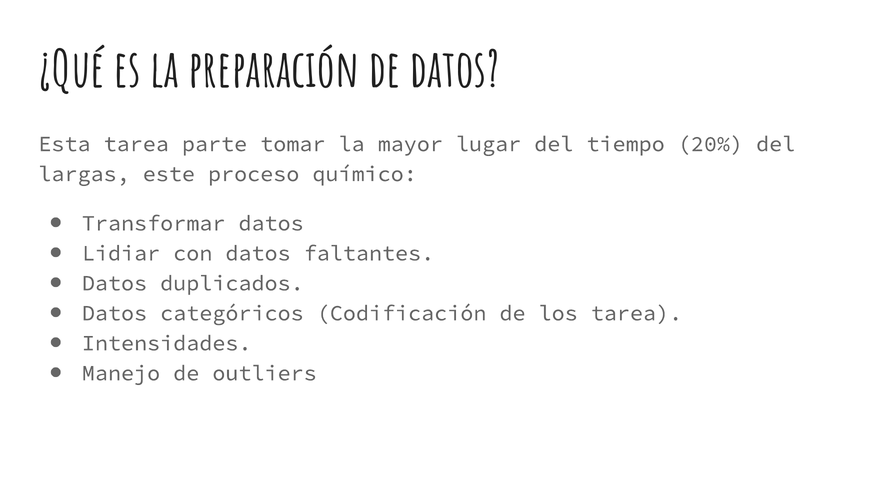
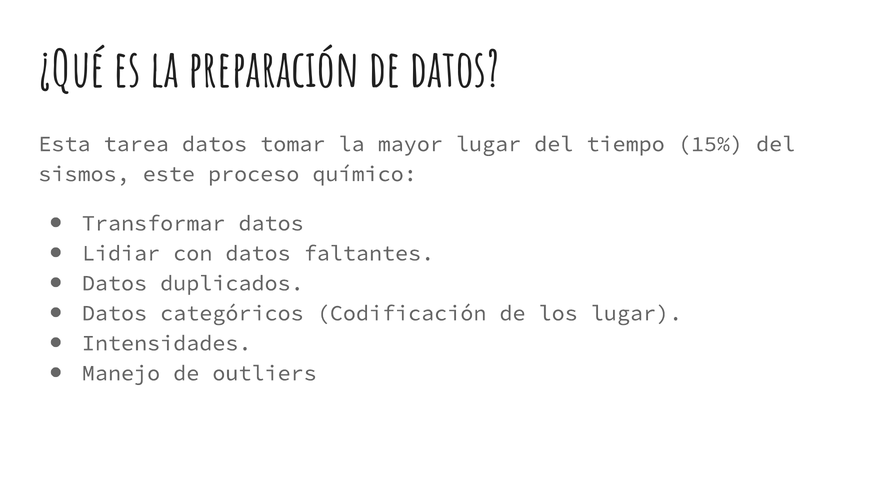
tarea parte: parte -> datos
20%: 20% -> 15%
largas: largas -> sismos
los tarea: tarea -> lugar
